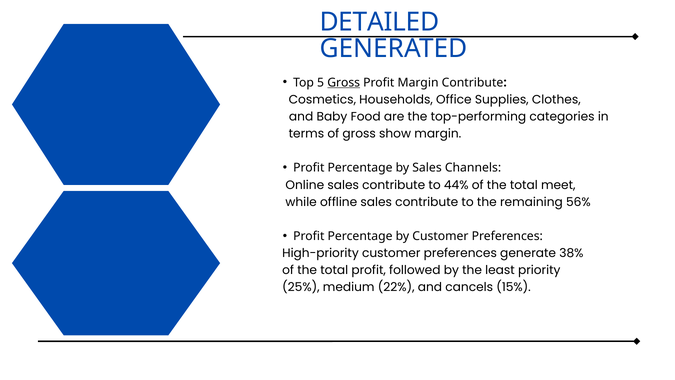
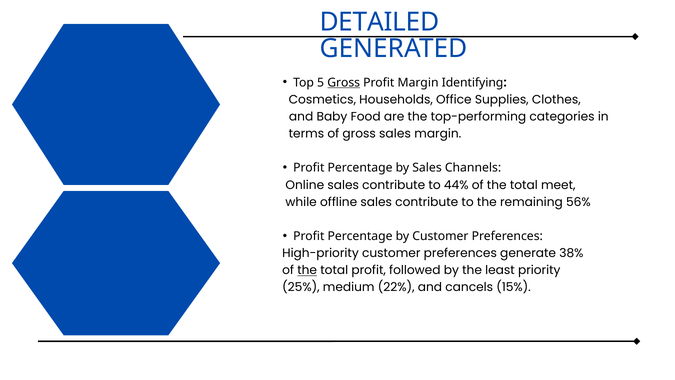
Margin Contribute: Contribute -> Identifying
gross show: show -> sales
the at (307, 270) underline: none -> present
